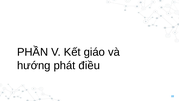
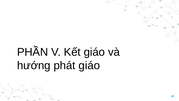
phát điều: điều -> giáo
